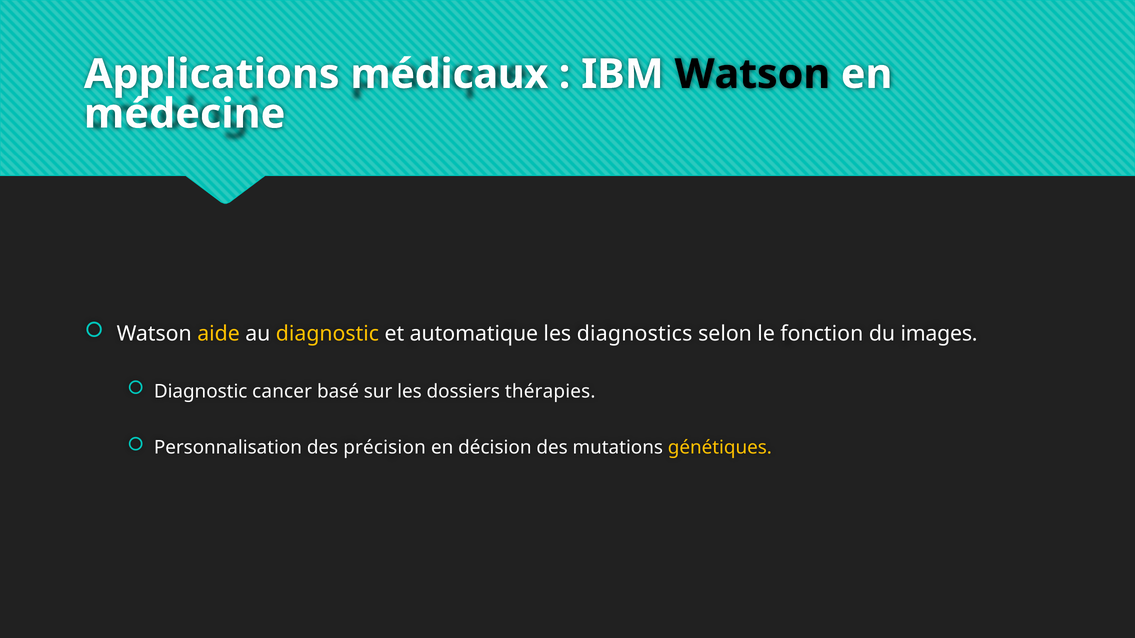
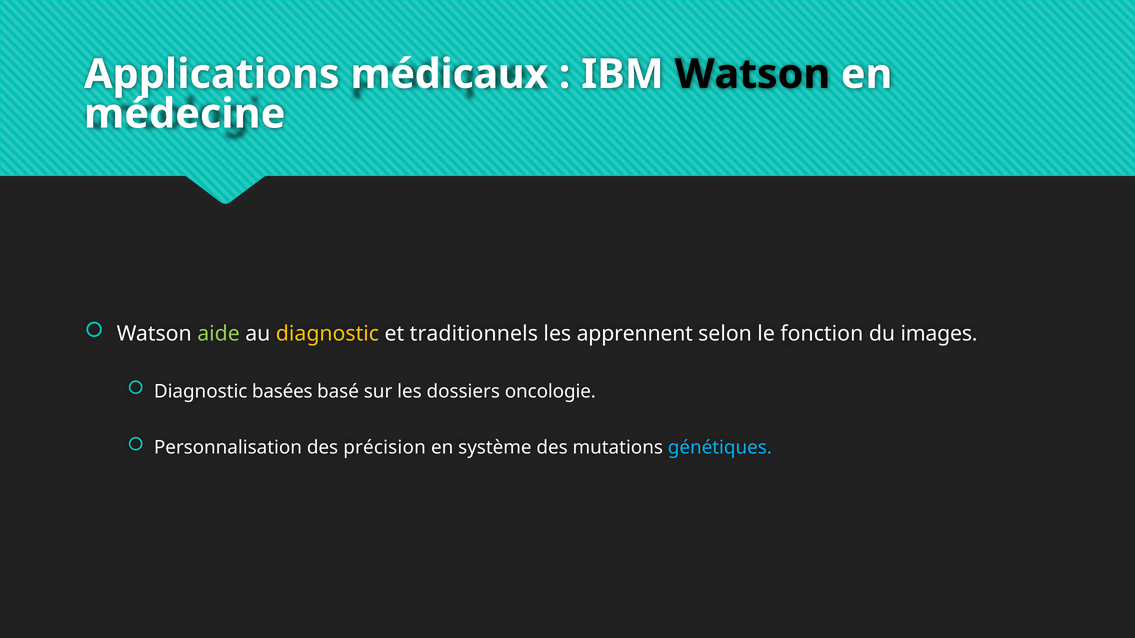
aide colour: yellow -> light green
automatique: automatique -> traditionnels
diagnostics: diagnostics -> apprennent
cancer: cancer -> basées
thérapies: thérapies -> oncologie
décision: décision -> système
génétiques colour: yellow -> light blue
